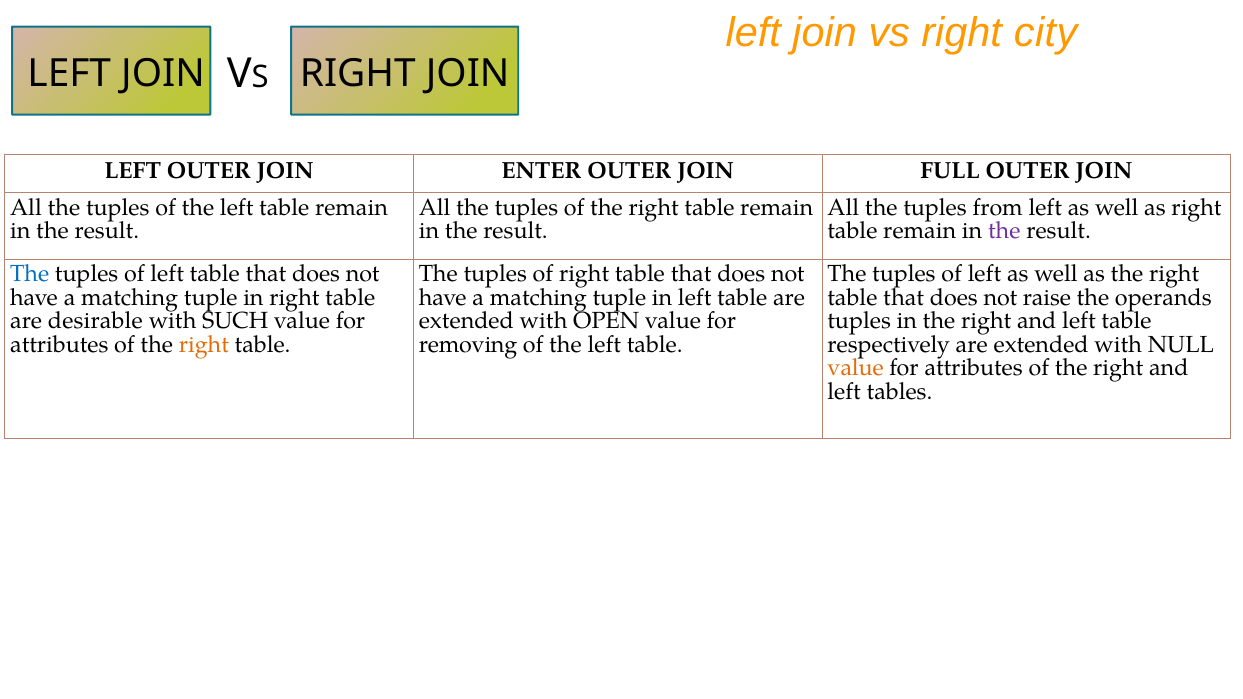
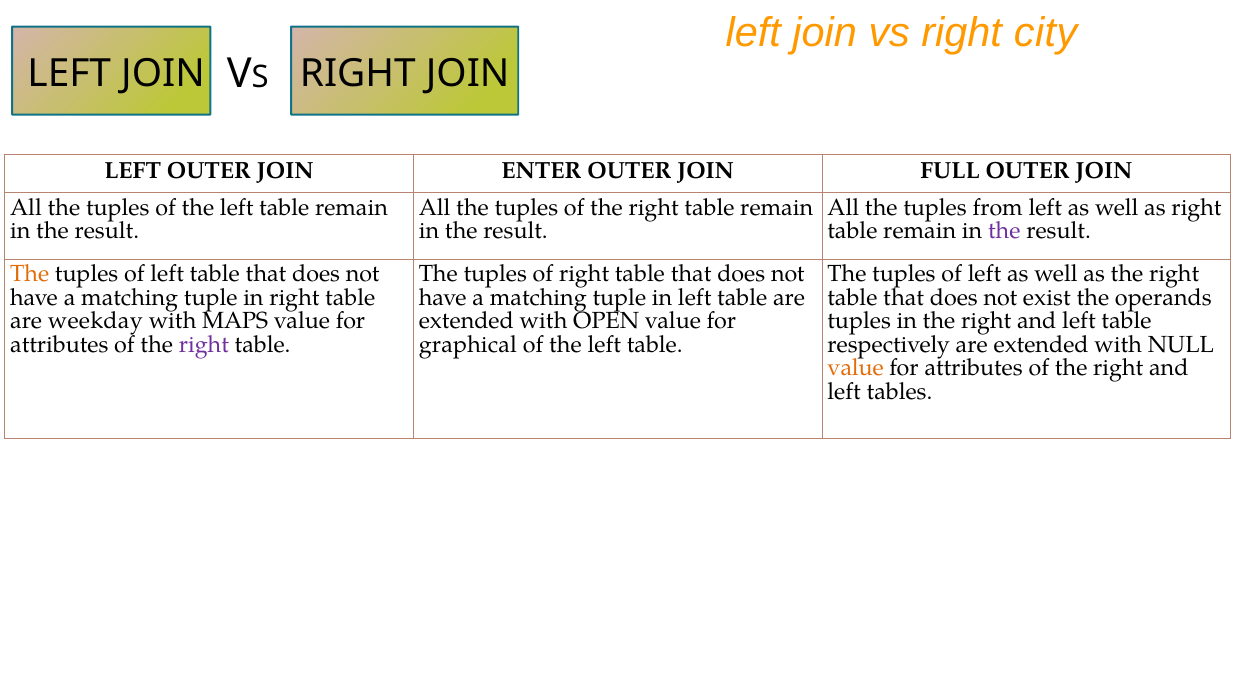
The at (30, 274) colour: blue -> orange
raise: raise -> exist
desirable: desirable -> weekday
SUCH: SUCH -> MAPS
right at (204, 345) colour: orange -> purple
removing: removing -> graphical
